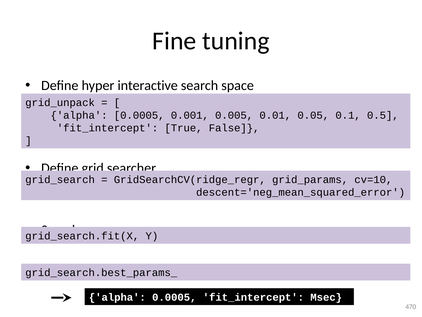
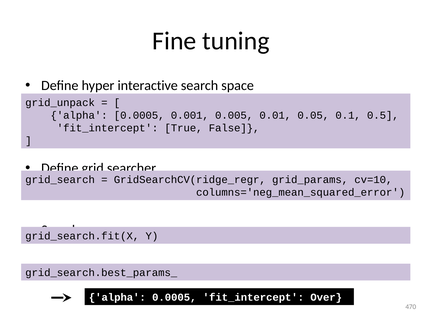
descent='neg_mean_squared_error: descent='neg_mean_squared_error -> columns='neg_mean_squared_error
Msec: Msec -> Over
